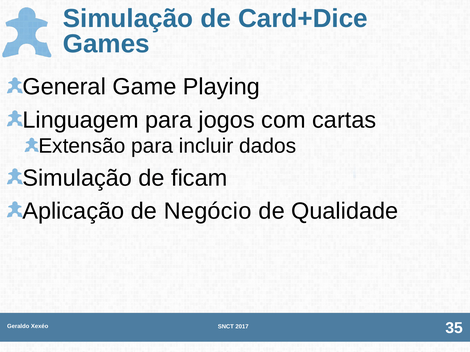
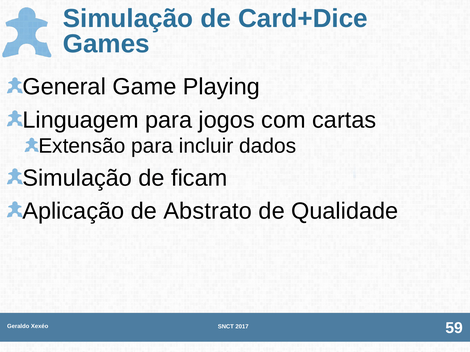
Negócio: Negócio -> Abstrato
35: 35 -> 59
